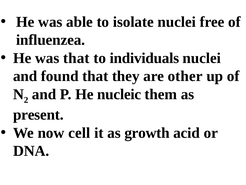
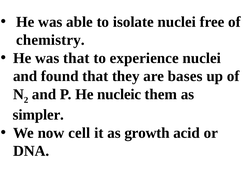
influenzea: influenzea -> chemistry
individuals: individuals -> experience
other: other -> bases
present: present -> simpler
